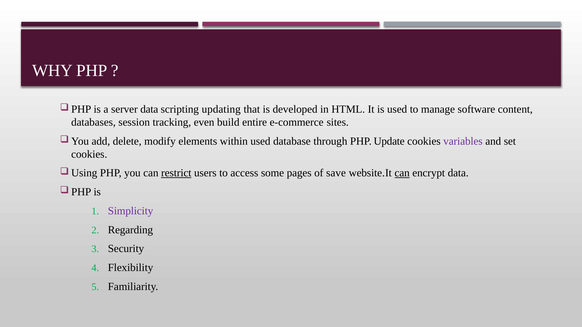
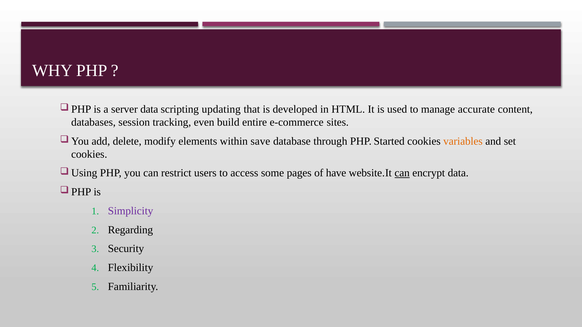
software: software -> accurate
within used: used -> save
Update: Update -> Started
variables colour: purple -> orange
restrict underline: present -> none
save: save -> have
